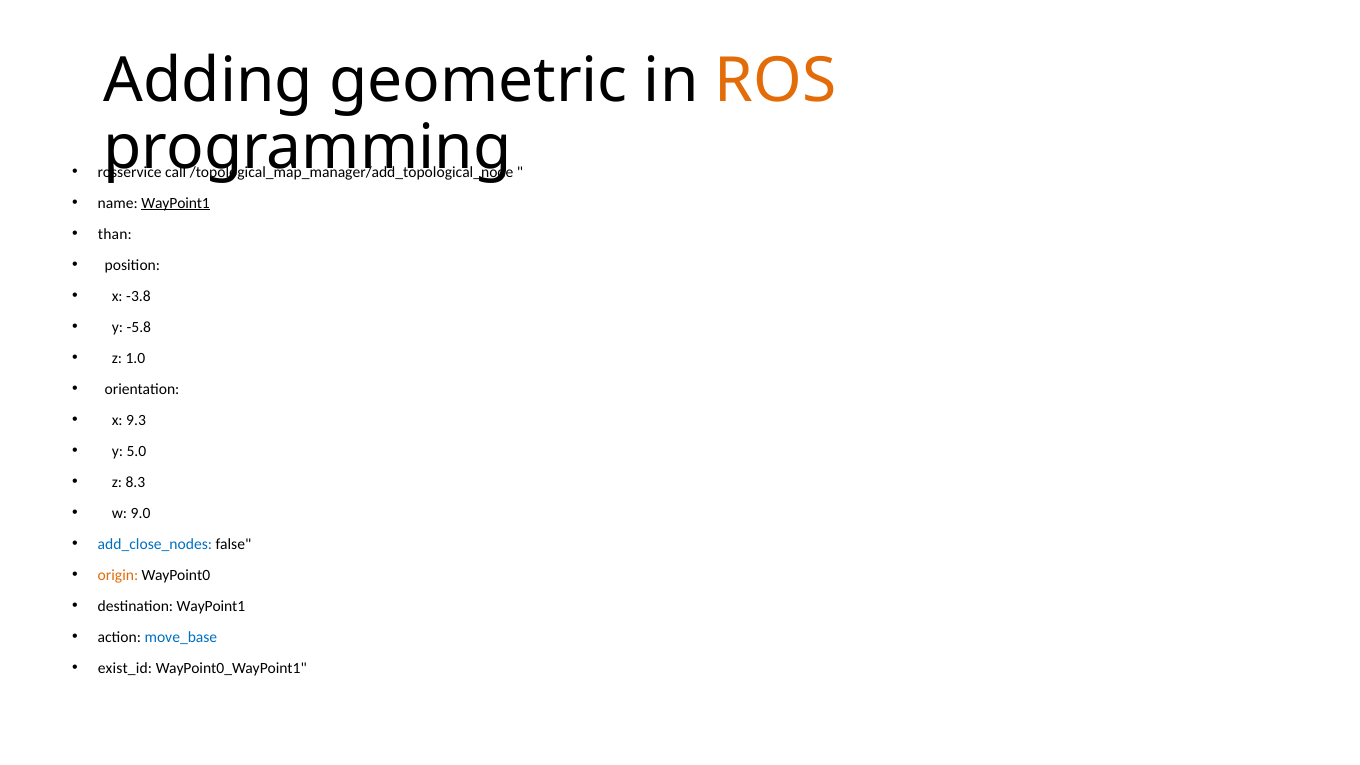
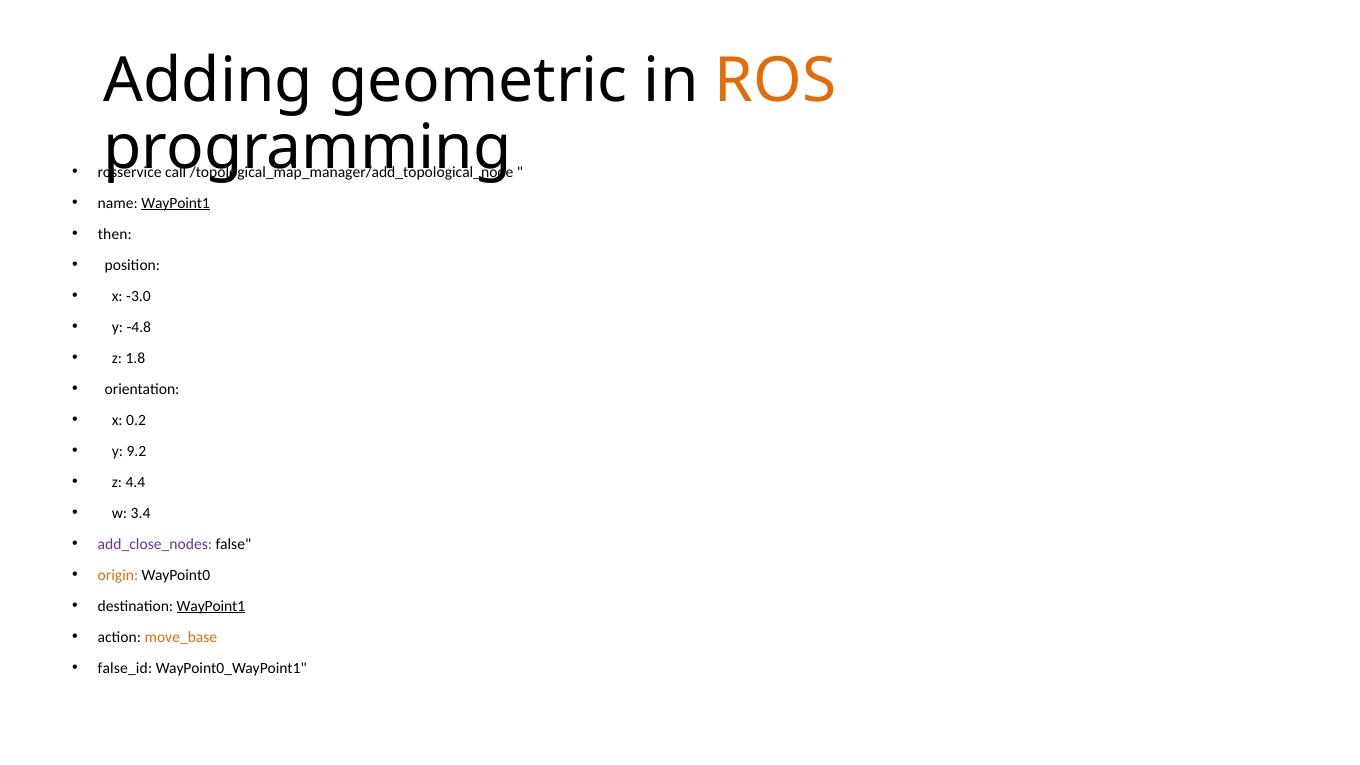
than: than -> then
-3.8: -3.8 -> -3.0
-5.8: -5.8 -> -4.8
1.0: 1.0 -> 1.8
9.3: 9.3 -> 0.2
5.0: 5.0 -> 9.2
8.3: 8.3 -> 4.4
9.0: 9.0 -> 3.4
add_close_nodes colour: blue -> purple
WayPoint1 at (211, 606) underline: none -> present
move_base colour: blue -> orange
exist_id: exist_id -> false_id
